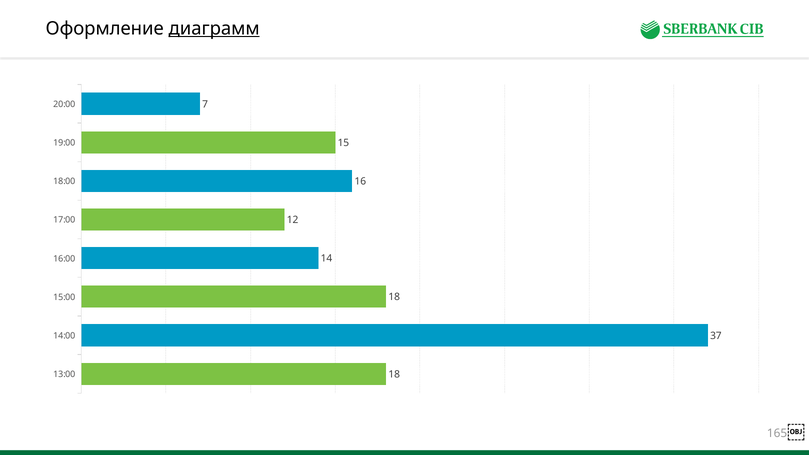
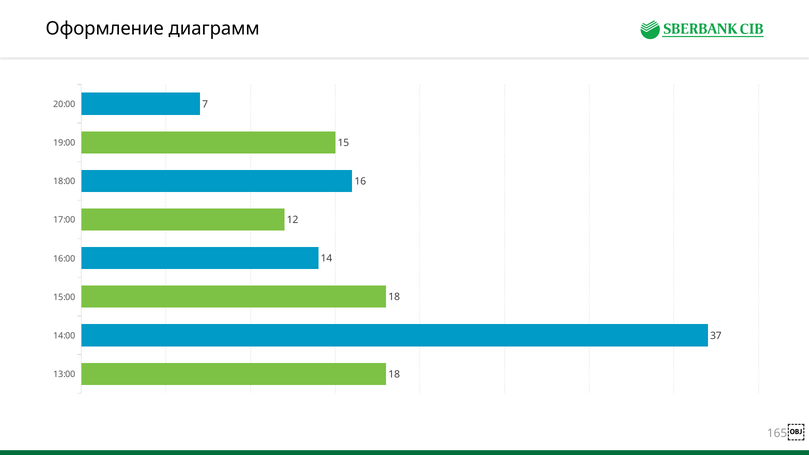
диаграмм underline: present -> none
